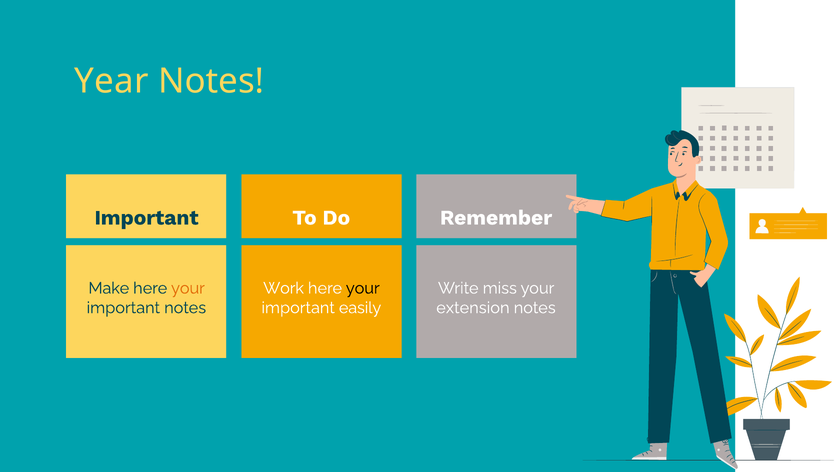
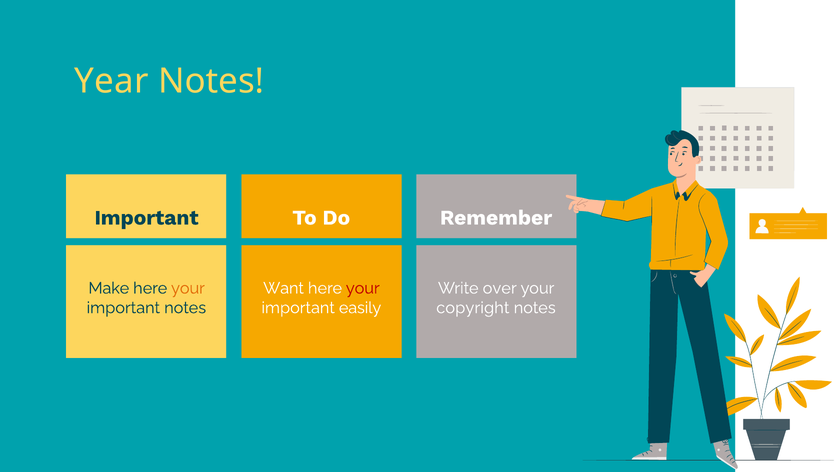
Work: Work -> Want
your at (363, 288) colour: black -> red
miss: miss -> over
extension: extension -> copyright
